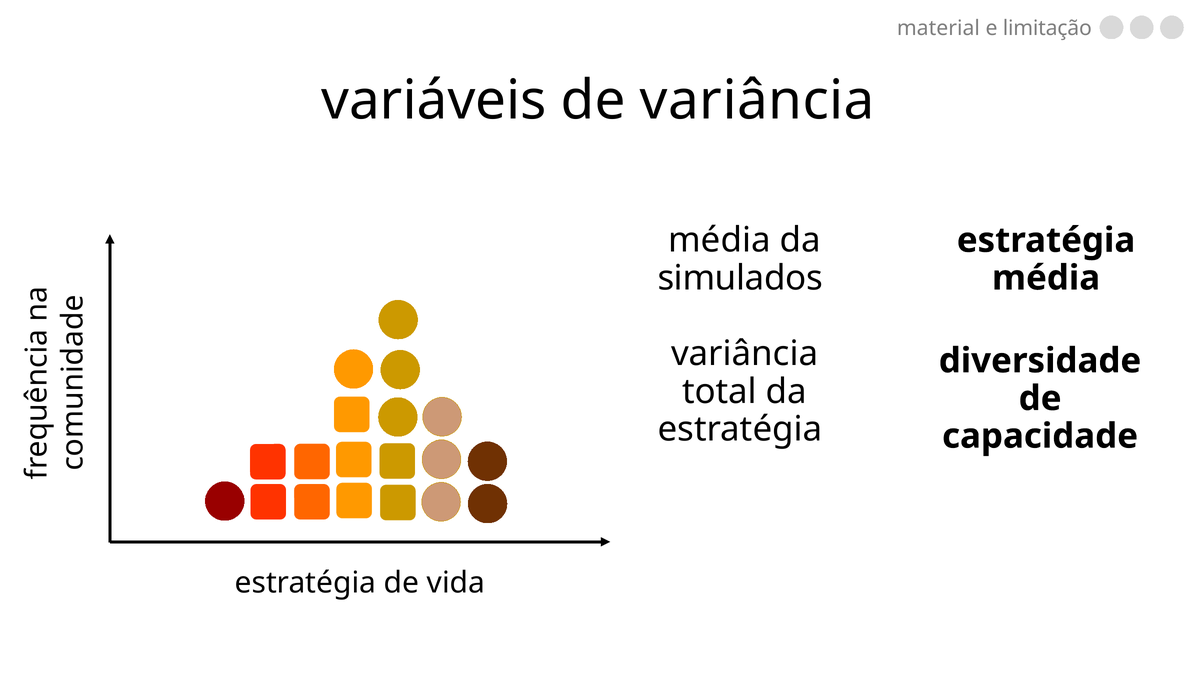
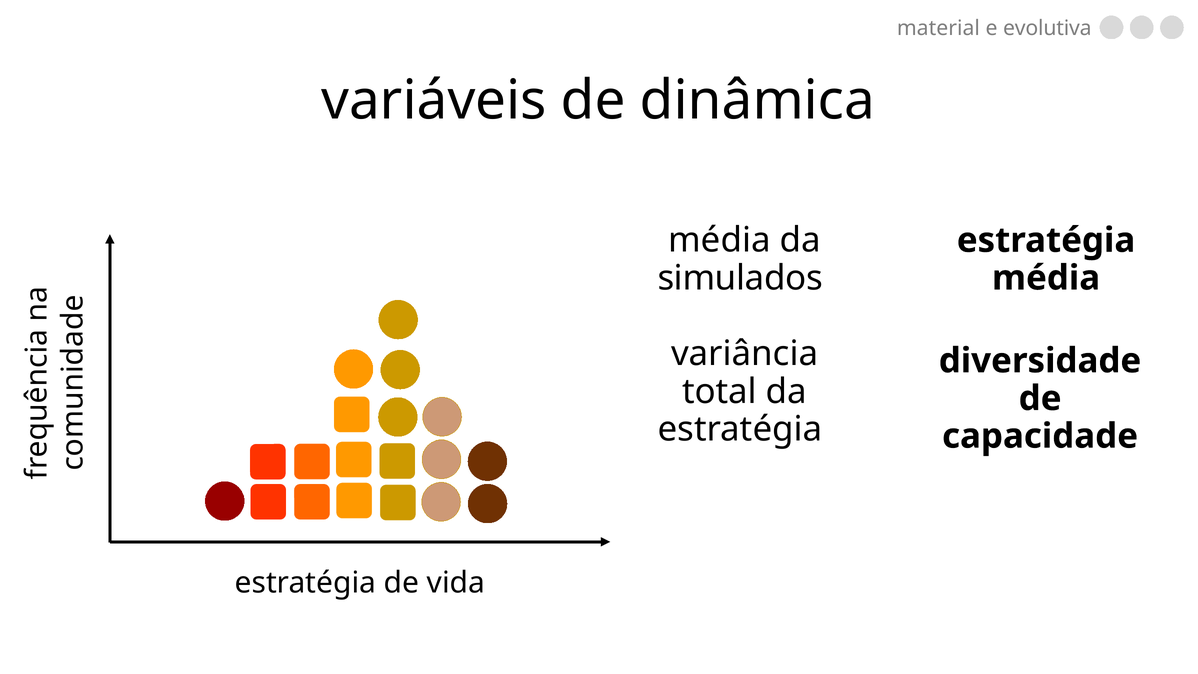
limitação: limitação -> evolutiva
de variância: variância -> dinâmica
